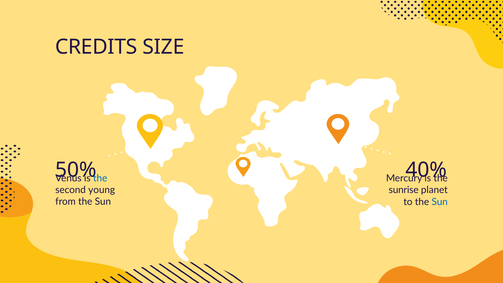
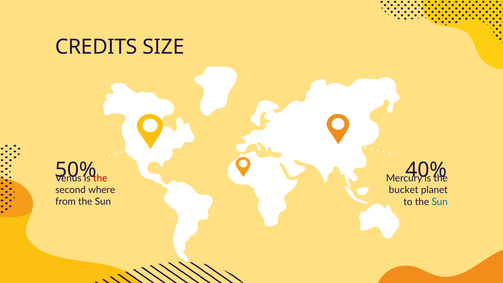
the at (100, 178) colour: blue -> red
young: young -> where
sunrise: sunrise -> bucket
